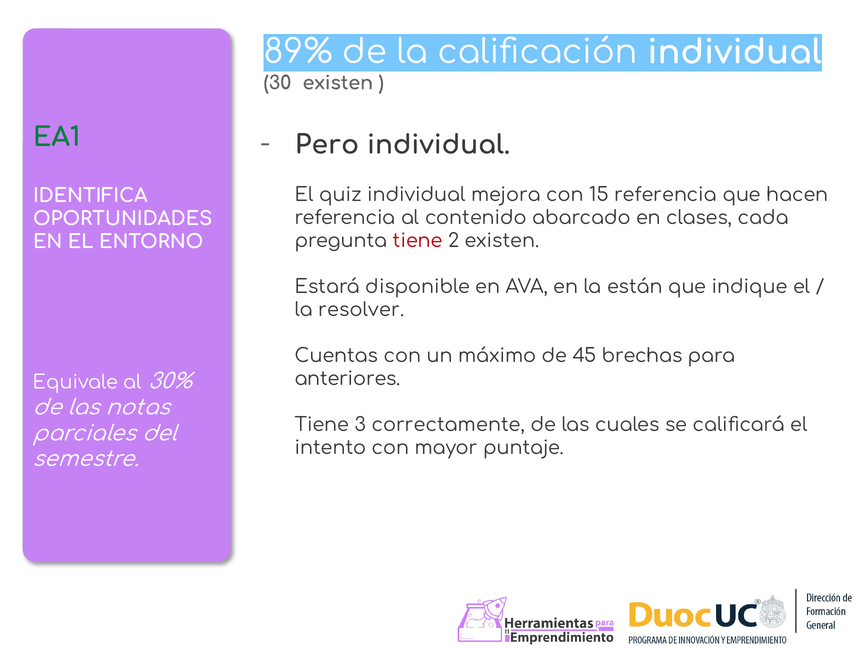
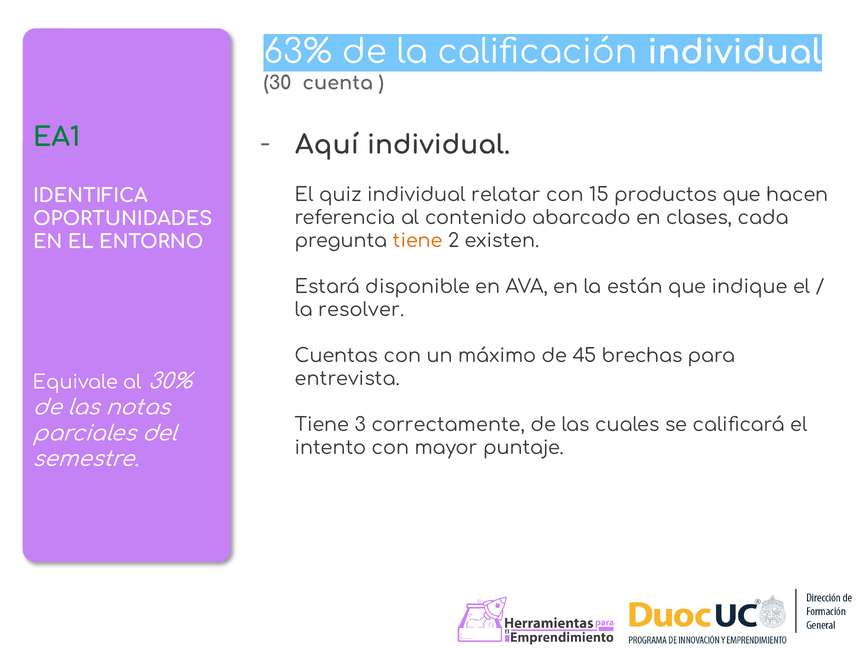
89%: 89% -> 63%
30 existen: existen -> cuenta
Pero: Pero -> Aquí
mejora: mejora -> relatar
15 referencia: referencia -> productos
tiene at (418, 241) colour: red -> orange
anteriores: anteriores -> entrevista
